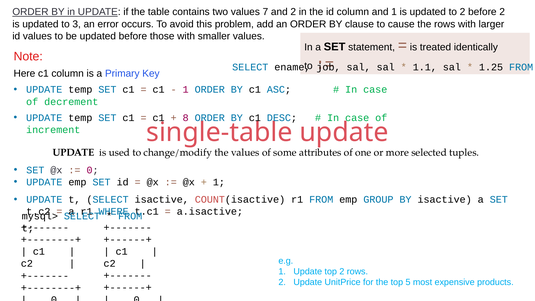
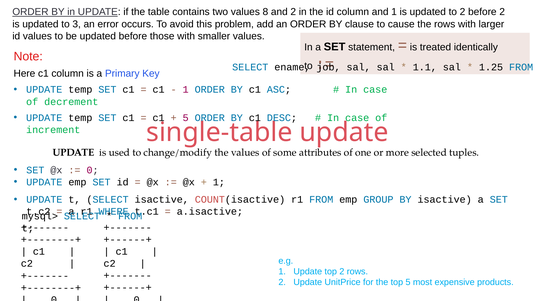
7: 7 -> 8
8 at (186, 118): 8 -> 5
